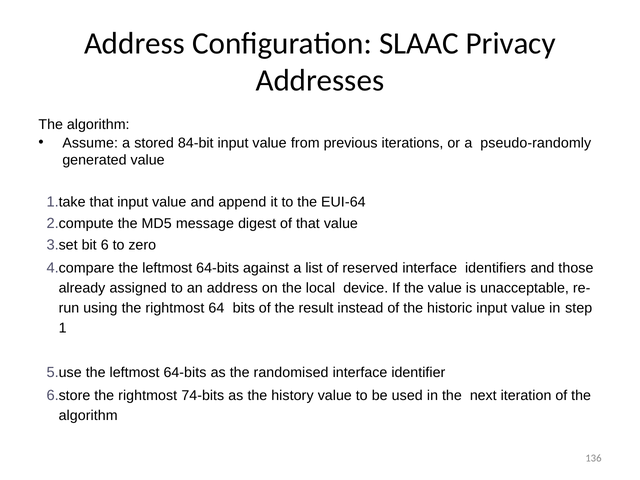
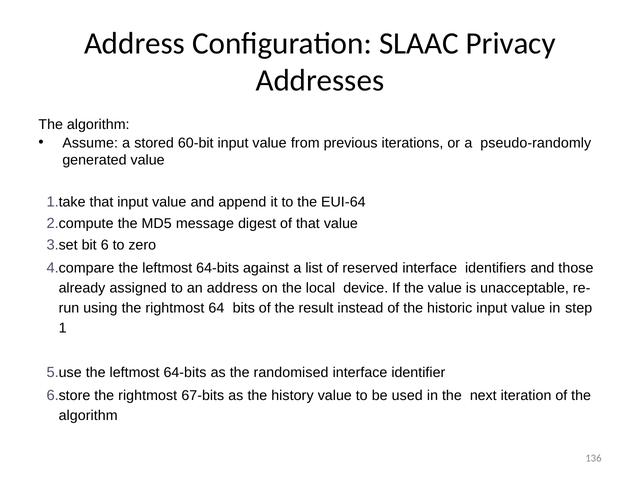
84-bit: 84-bit -> 60-bit
74-bits: 74-bits -> 67-bits
